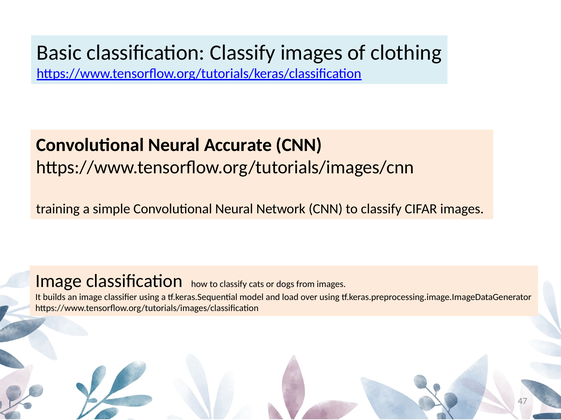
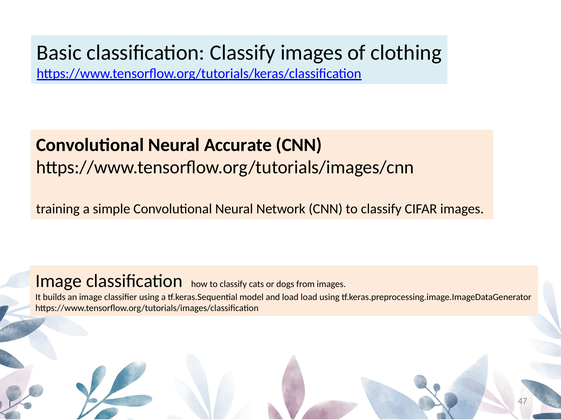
load over: over -> load
